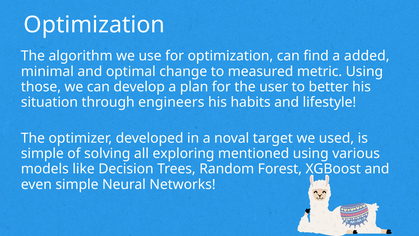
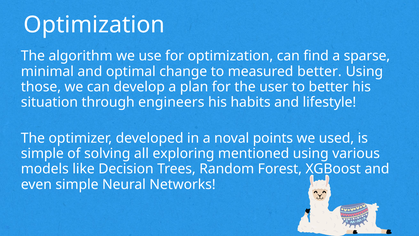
added: added -> sparse
measured metric: metric -> better
target: target -> points
